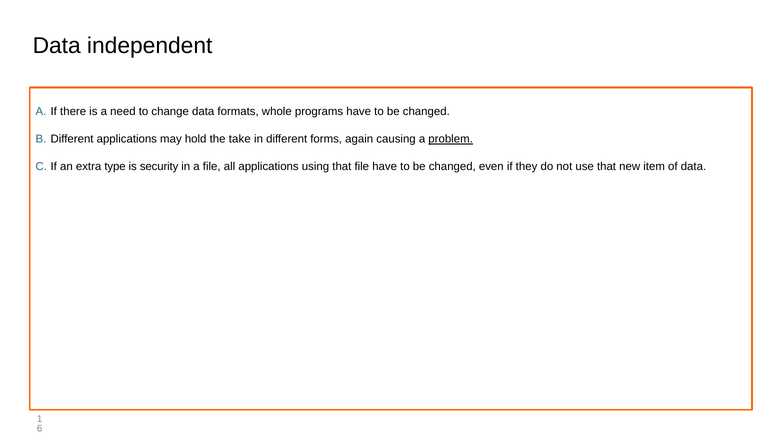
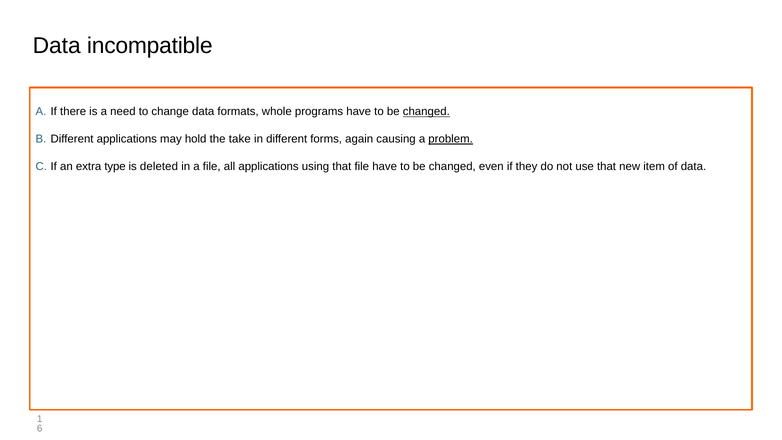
independent: independent -> incompatible
changed at (426, 112) underline: none -> present
security: security -> deleted
